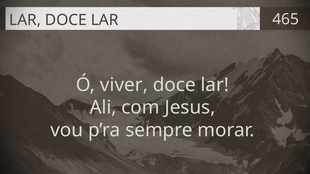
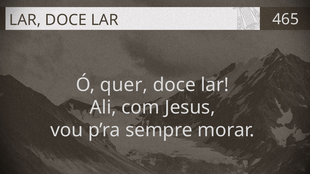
viver: viver -> quer
